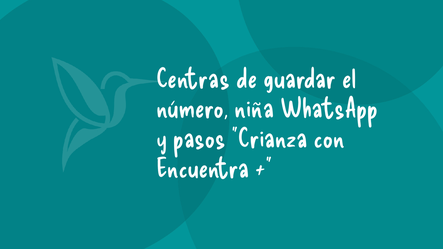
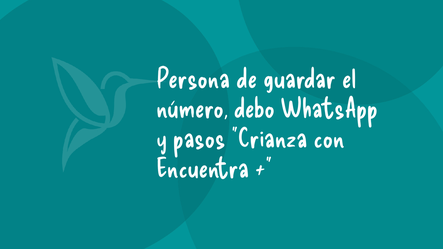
Centras: Centras -> Persona
niña: niña -> debo
